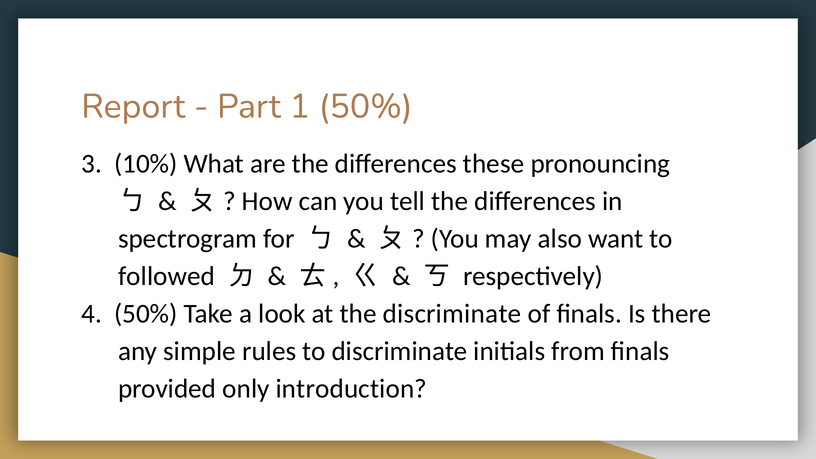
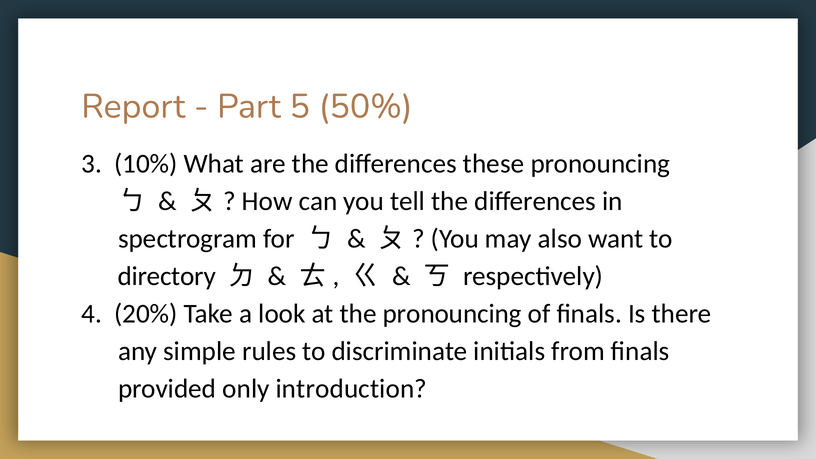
1: 1 -> 5
followed: followed -> directory
4 50%: 50% -> 20%
the discriminate: discriminate -> pronouncing
